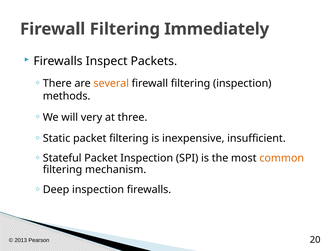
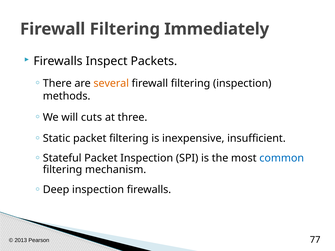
very: very -> cuts
common colour: orange -> blue
20: 20 -> 77
